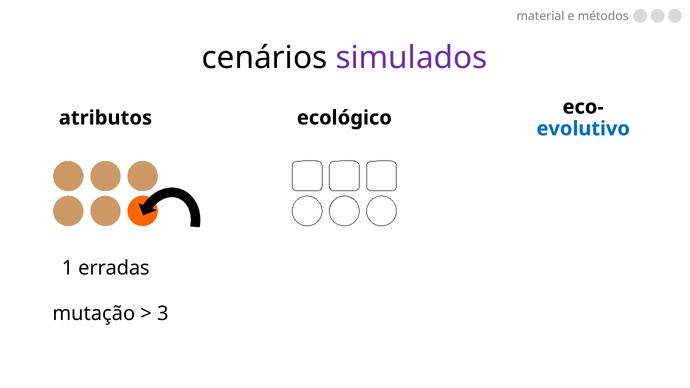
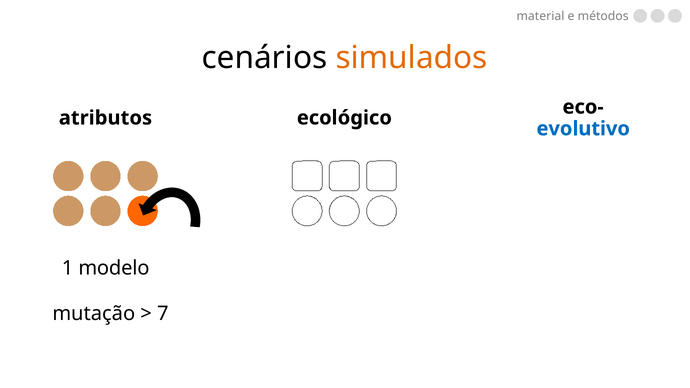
simulados colour: purple -> orange
erradas: erradas -> modelo
3: 3 -> 7
